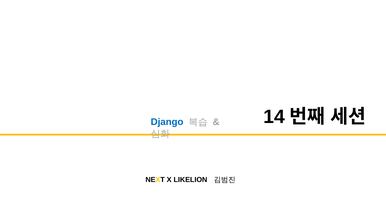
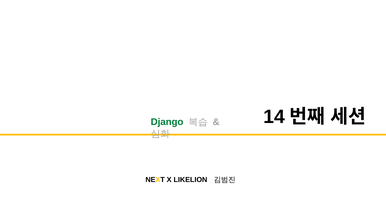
Django colour: blue -> green
